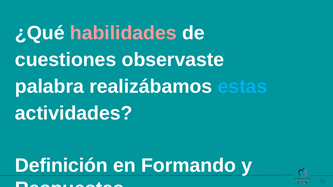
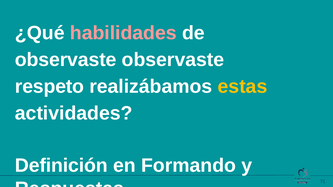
cuestiones at (66, 60): cuestiones -> observaste
palabra: palabra -> respeto
estas colour: light blue -> yellow
